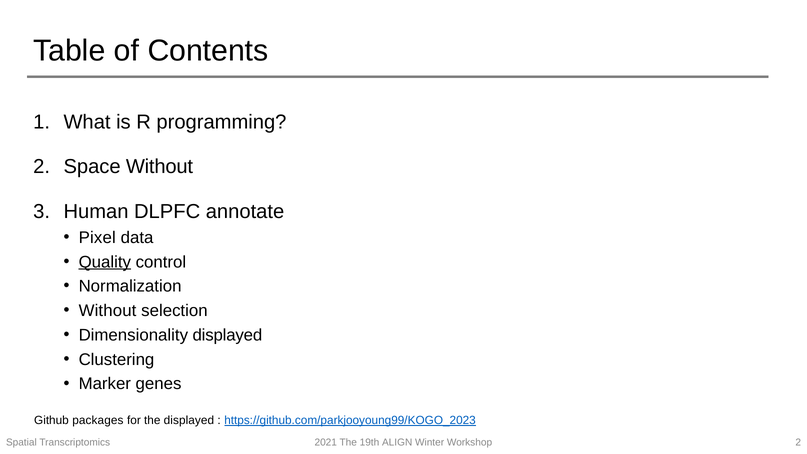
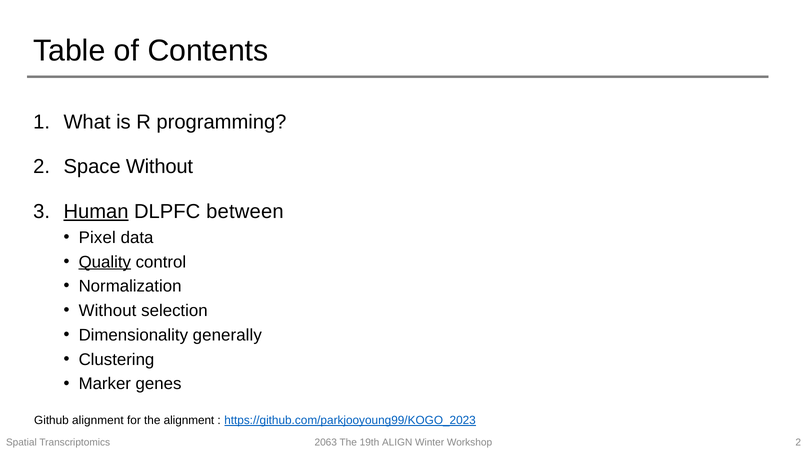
Human underline: none -> present
annotate: annotate -> between
Dimensionality displayed: displayed -> generally
Github packages: packages -> alignment
the displayed: displayed -> alignment
2021: 2021 -> 2063
